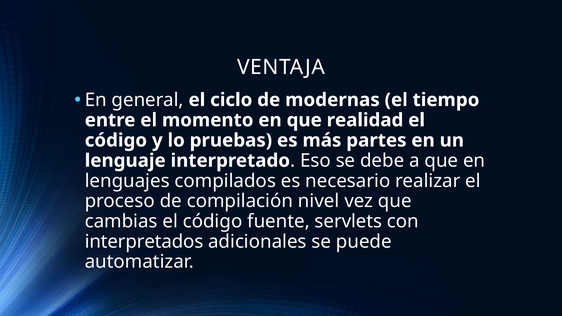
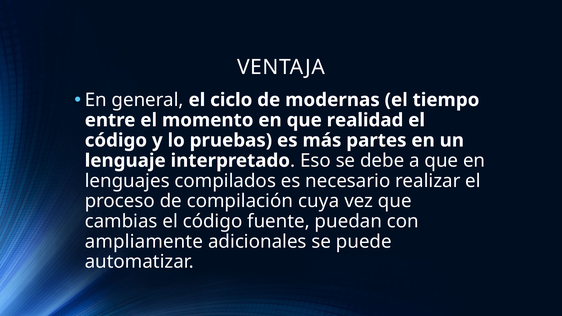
nivel: nivel -> cuya
servlets: servlets -> puedan
interpretados: interpretados -> ampliamente
